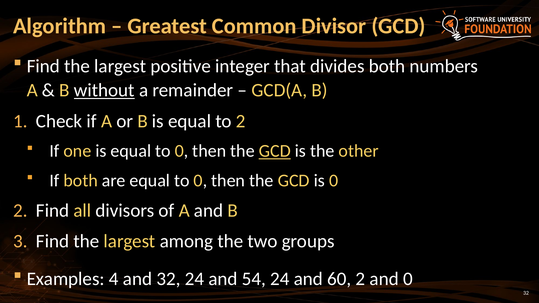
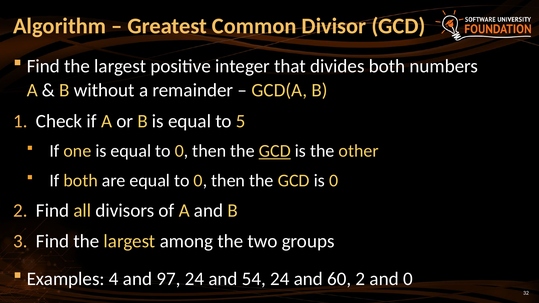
without underline: present -> none
to 2: 2 -> 5
and 32: 32 -> 97
